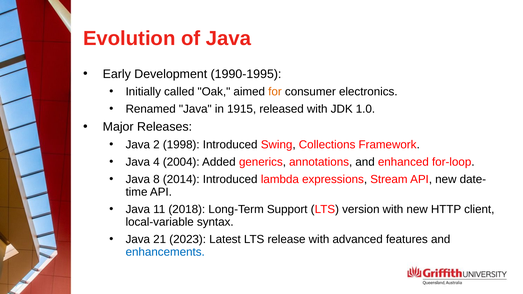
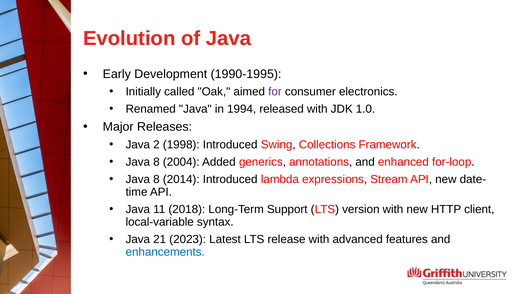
for colour: orange -> purple
1915: 1915 -> 1994
4 at (156, 162): 4 -> 8
